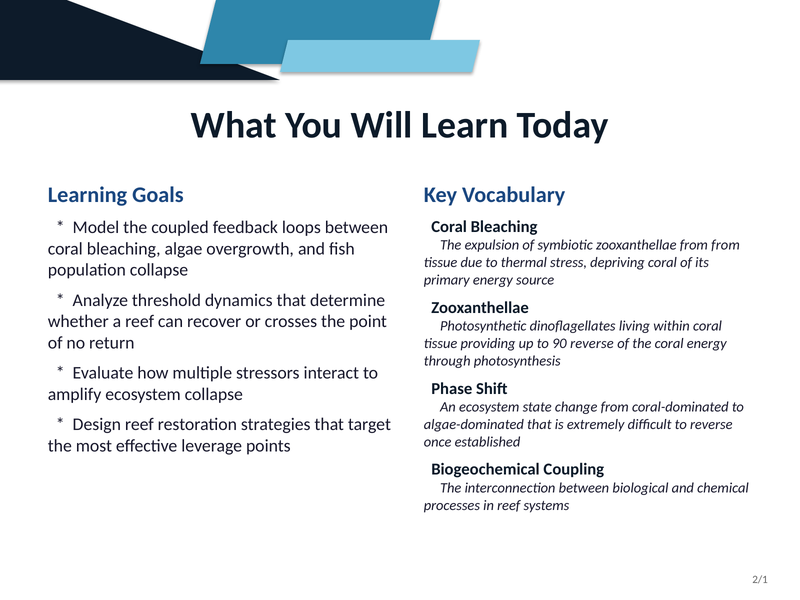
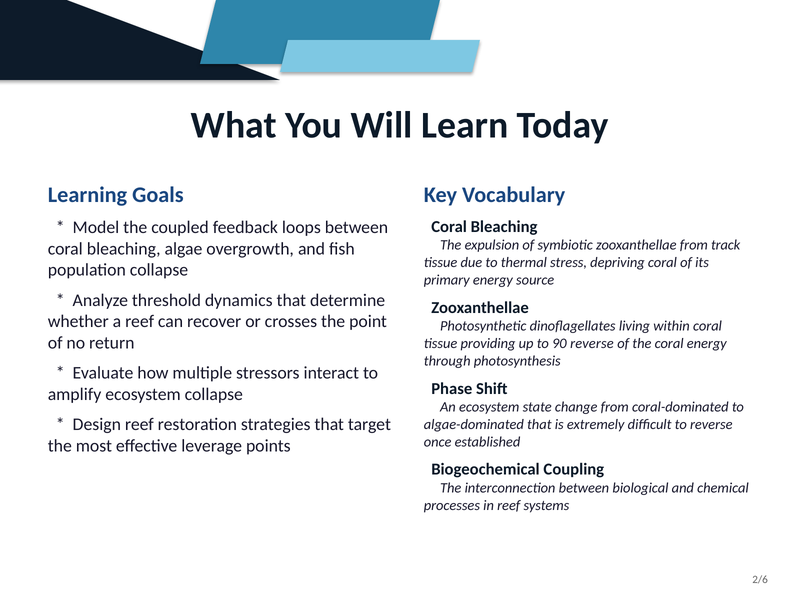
from from: from -> track
2/1: 2/1 -> 2/6
